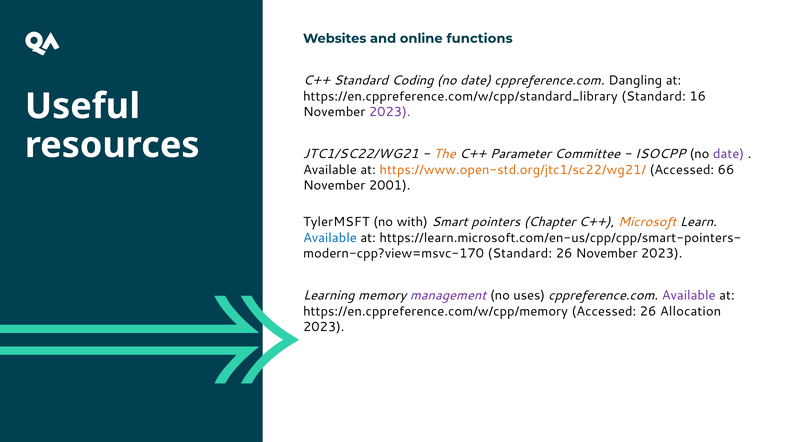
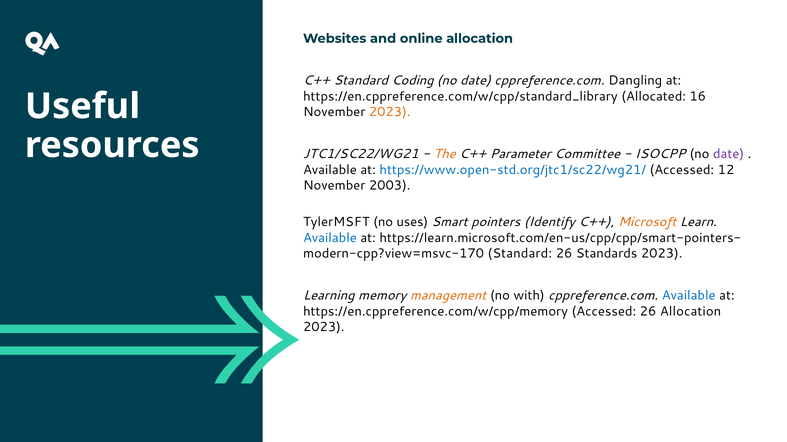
online functions: functions -> allocation
https://en.cppreference.com/w/cpp/standard_library Standard: Standard -> Allocated
2023 at (390, 112) colour: purple -> orange
https://www.open-std.org/jtc1/sc22/wg21/ colour: orange -> blue
66: 66 -> 12
2001: 2001 -> 2003
with: with -> uses
Chapter: Chapter -> Identify
26 November: November -> Standards
management colour: purple -> orange
uses: uses -> with
Available at (689, 296) colour: purple -> blue
